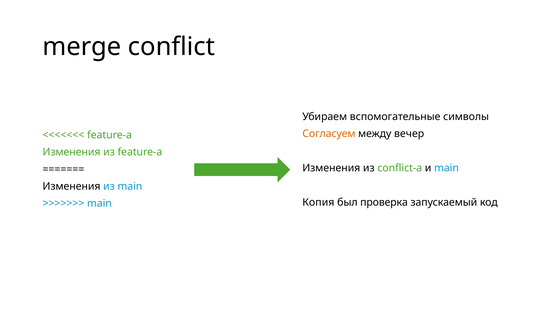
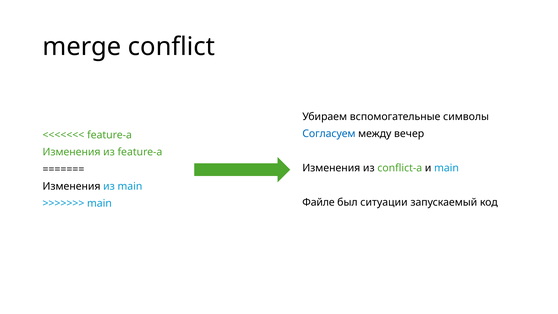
Согласуем colour: orange -> blue
Копия: Копия -> Файле
проверка: проверка -> ситуации
